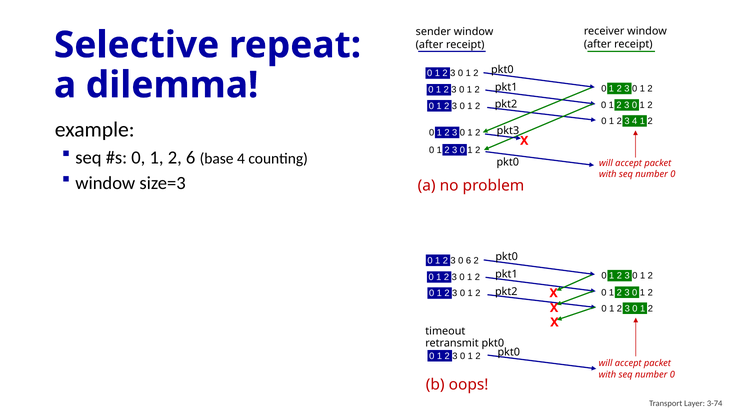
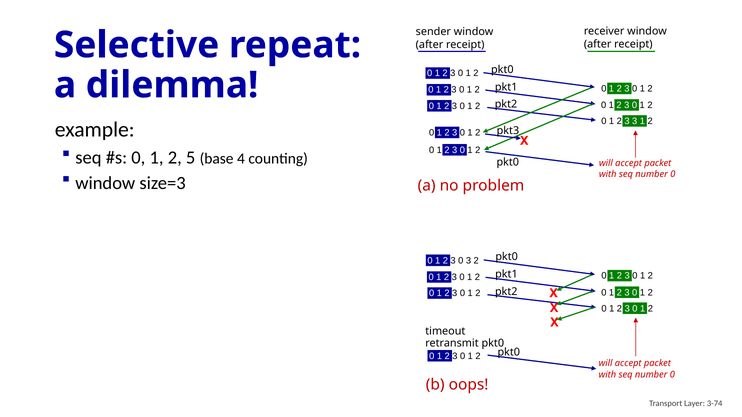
3 4: 4 -> 3
2 6: 6 -> 5
0 6: 6 -> 3
